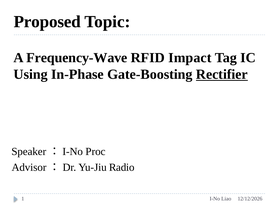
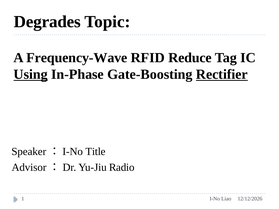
Proposed: Proposed -> Degrades
Impact: Impact -> Reduce
Using underline: none -> present
Proc: Proc -> Title
